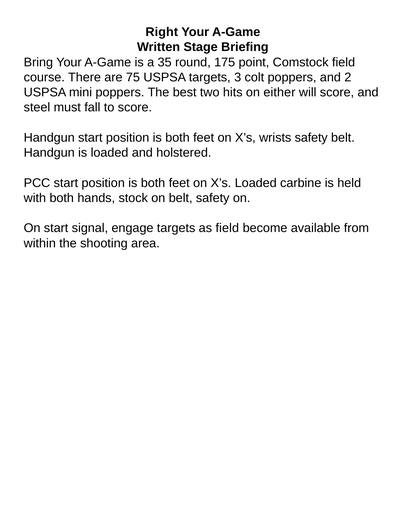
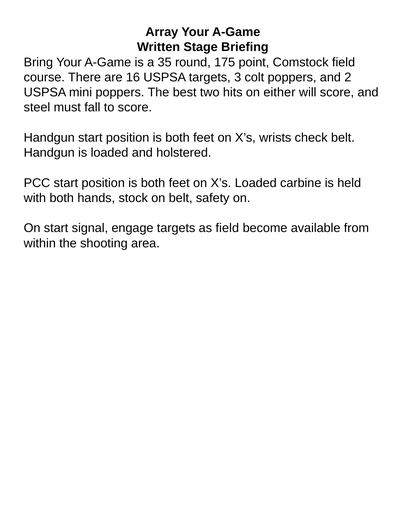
Right: Right -> Array
75: 75 -> 16
wrists safety: safety -> check
